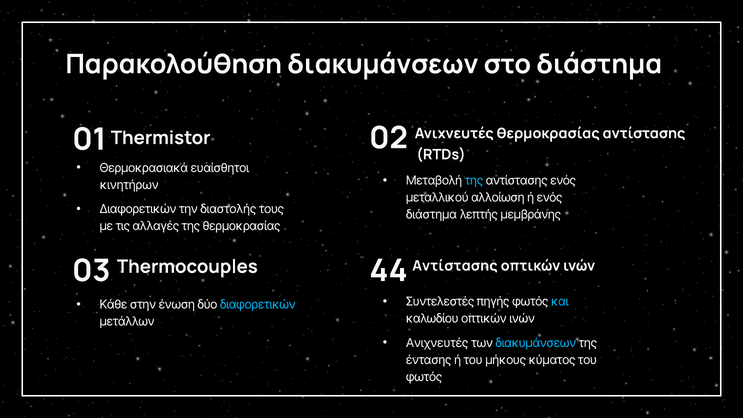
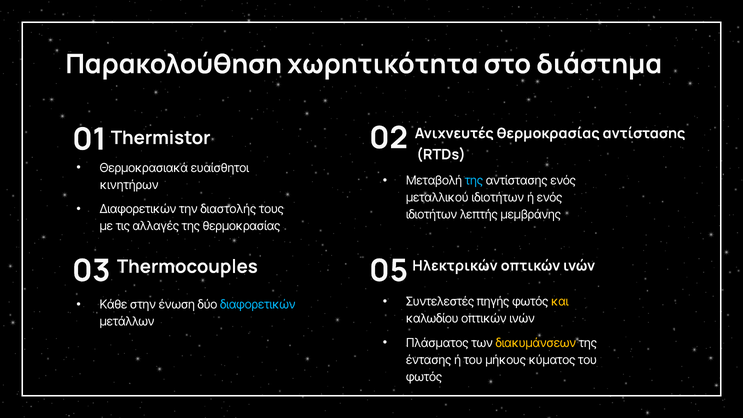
Παρακολούθηση διακυμάνσεων: διακυμάνσεων -> χωρητικότητα
μεταλλικού αλλοίωση: αλλοίωση -> ιδιοτήτων
διάστημα at (431, 215): διάστημα -> ιδιοτήτων
44: 44 -> 05
Thermοcouples Αντίστασης: Αντίστασης -> Ηλεκτρικών
και colour: light blue -> yellow
Ανιχνευτές at (437, 343): Ανιχνευτές -> Πλάσματος
διακυμάνσεων at (536, 343) colour: light blue -> yellow
